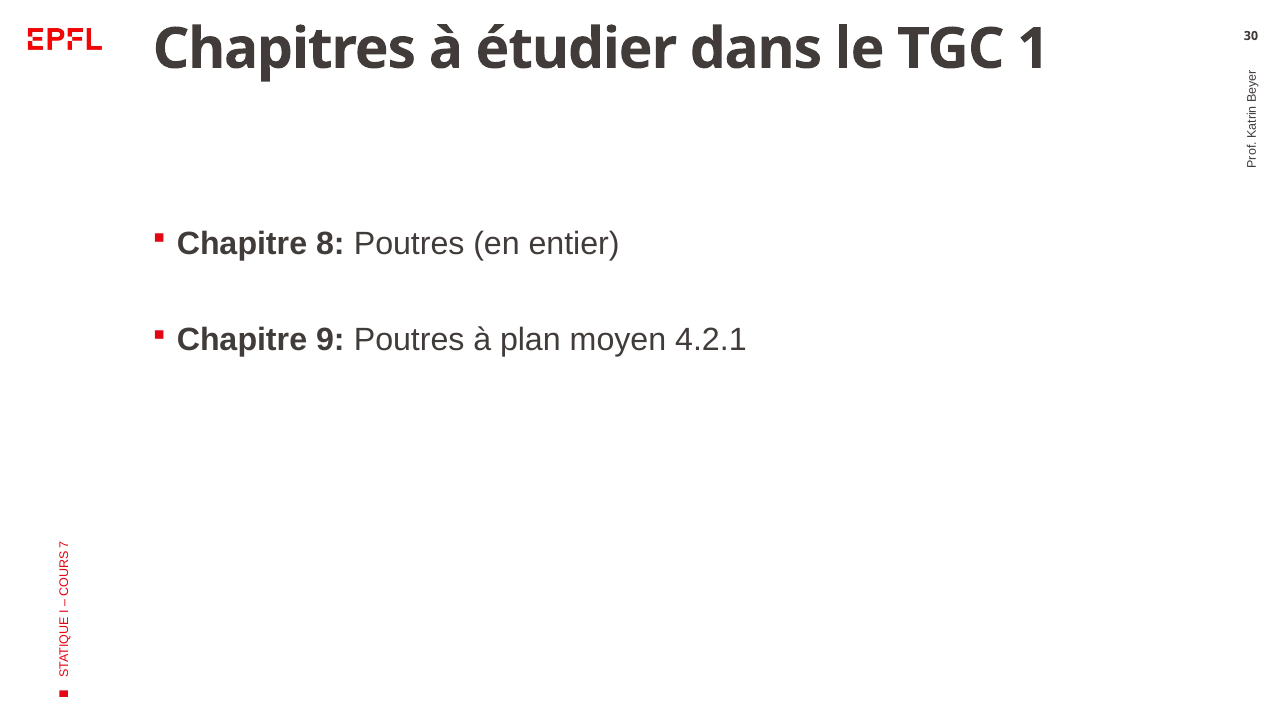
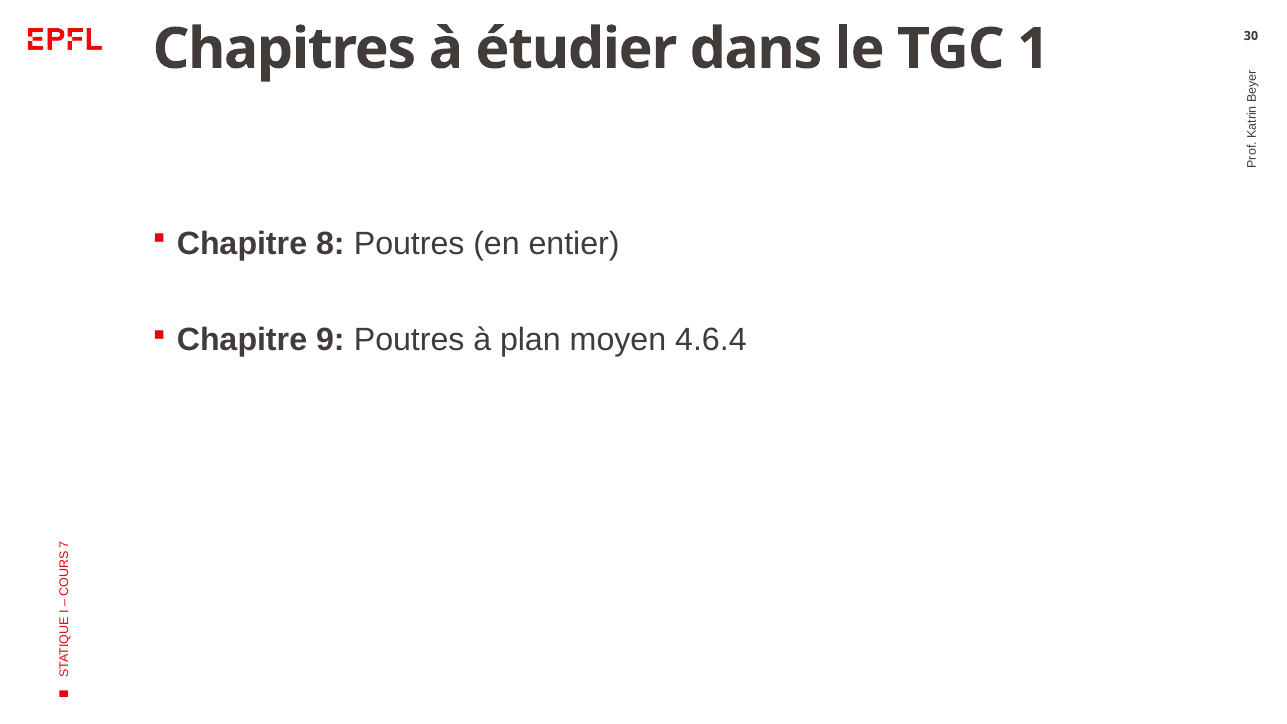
4.2.1: 4.2.1 -> 4.6.4
